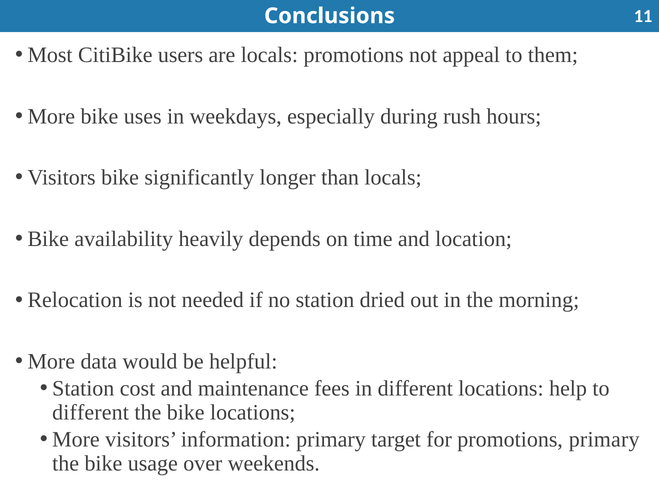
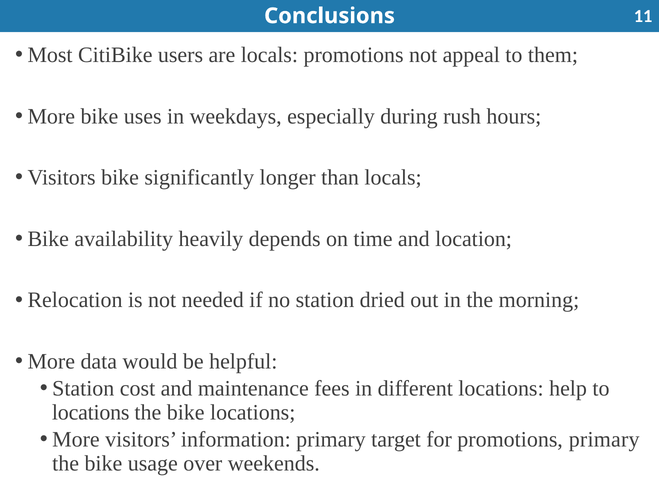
different at (91, 412): different -> locations
